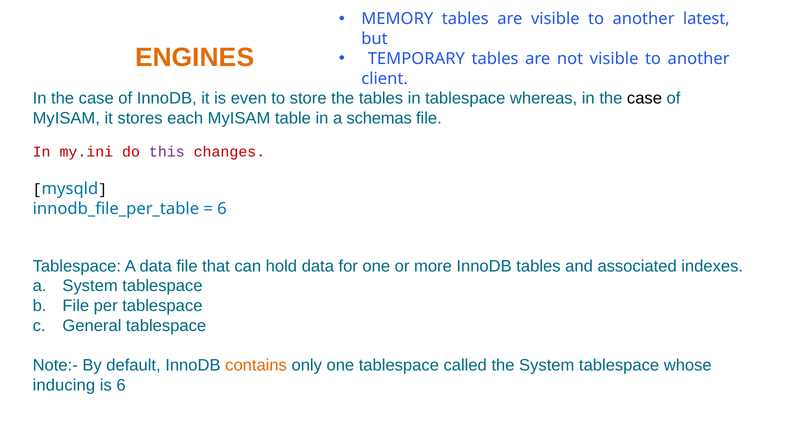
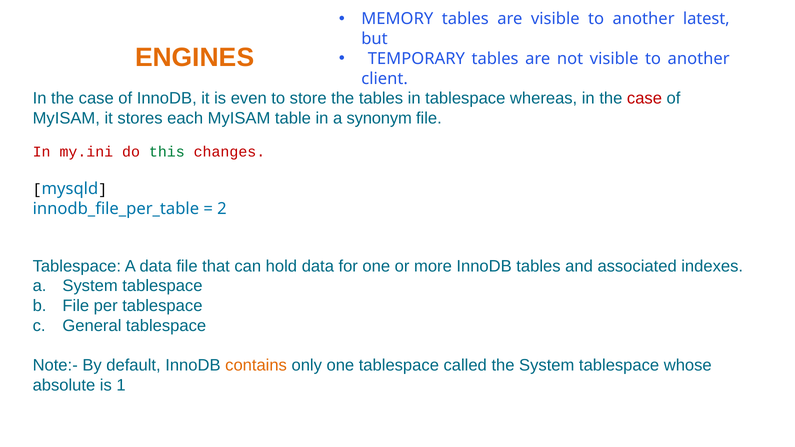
case at (644, 98) colour: black -> red
schemas: schemas -> synonym
this colour: purple -> green
6 at (222, 209): 6 -> 2
inducing: inducing -> absolute
is 6: 6 -> 1
